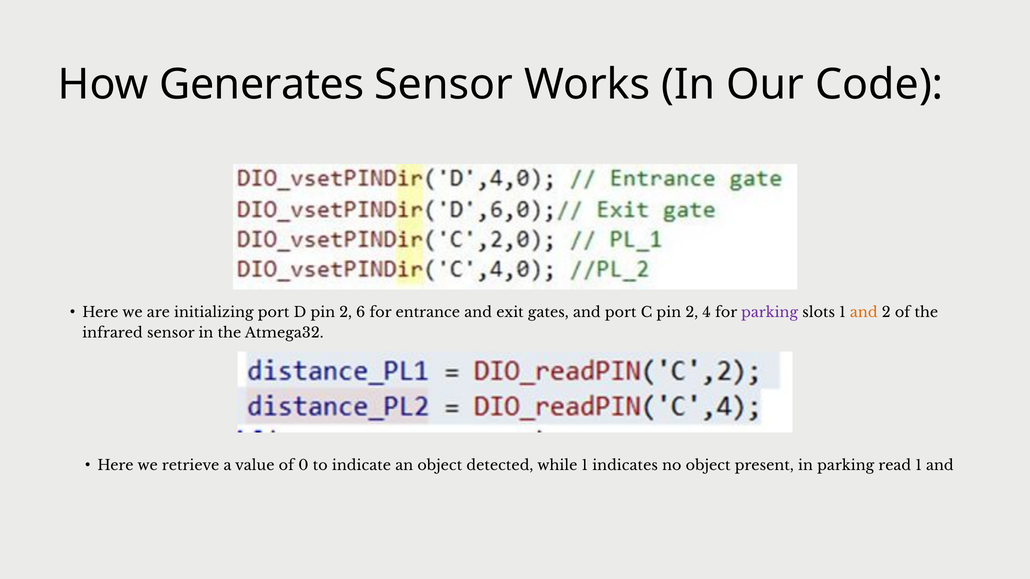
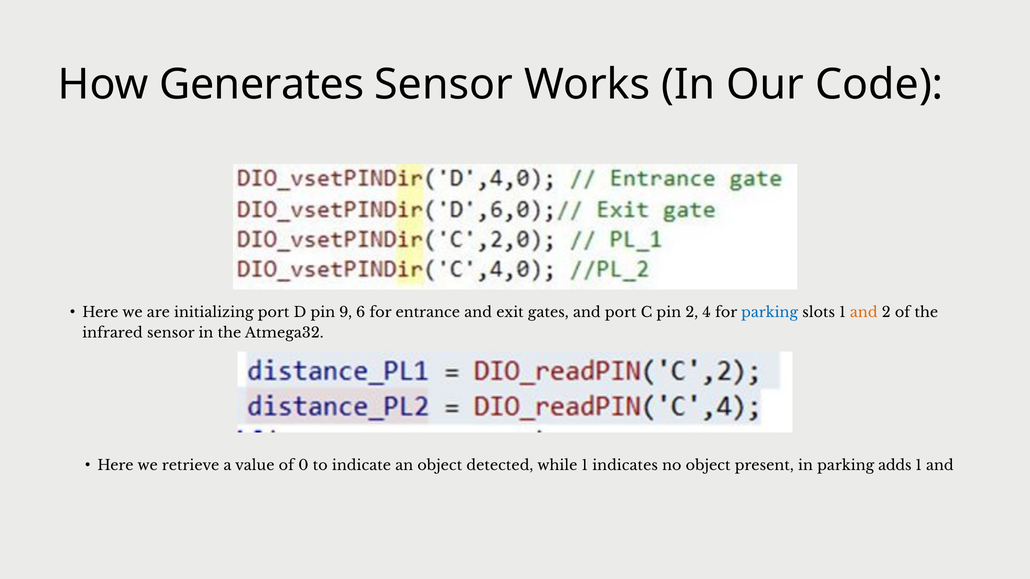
D pin 2: 2 -> 9
parking at (770, 313) colour: purple -> blue
read: read -> adds
